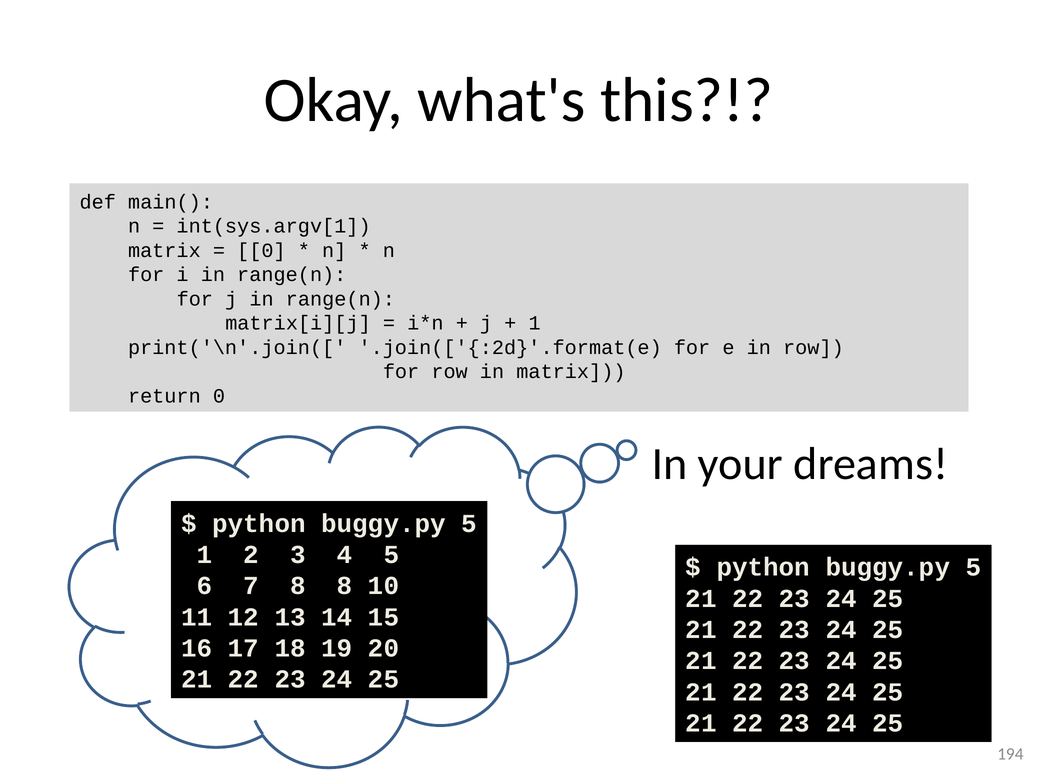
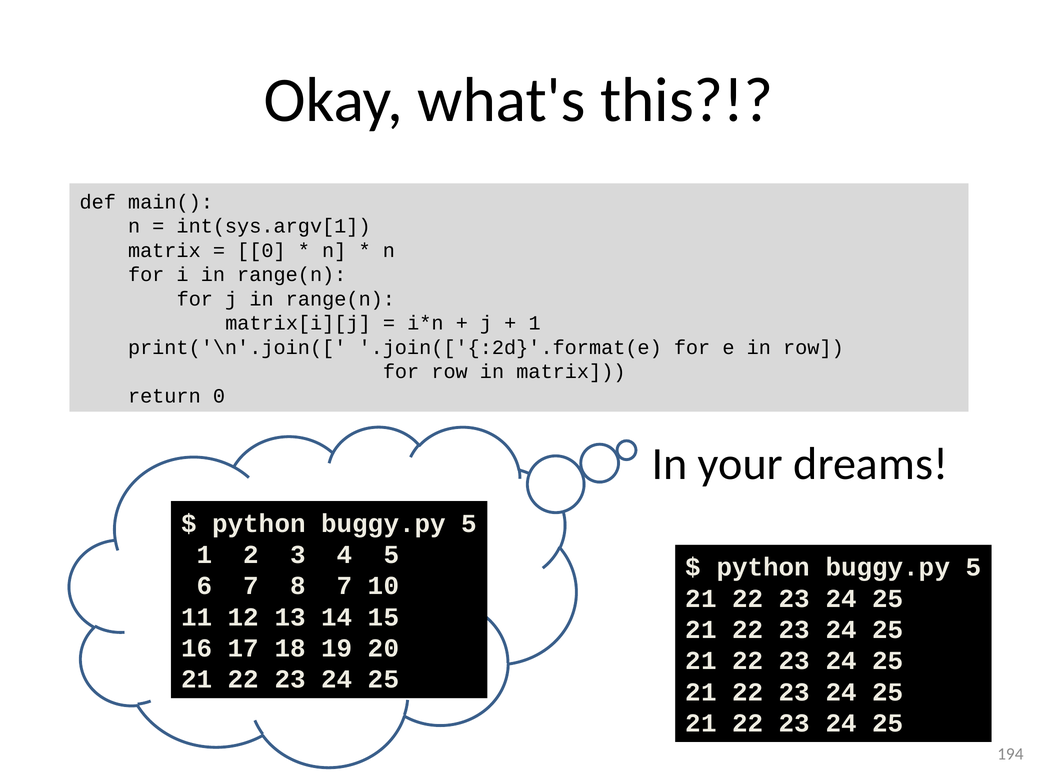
8 8: 8 -> 7
